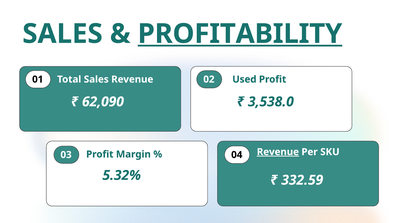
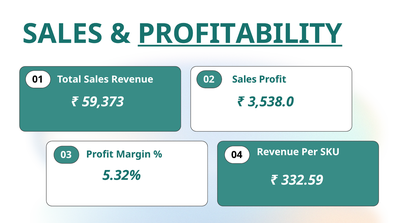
Revenue Used: Used -> Sales
62,090: 62,090 -> 59,373
Revenue at (278, 152) underline: present -> none
